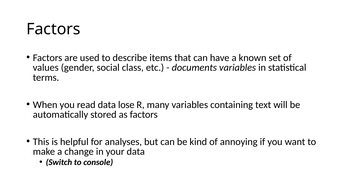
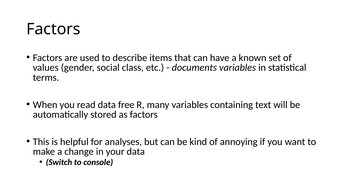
lose: lose -> free
